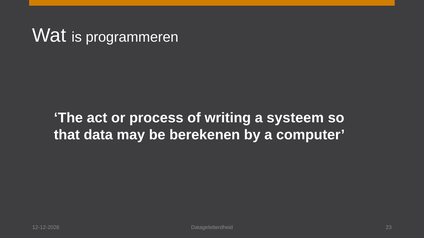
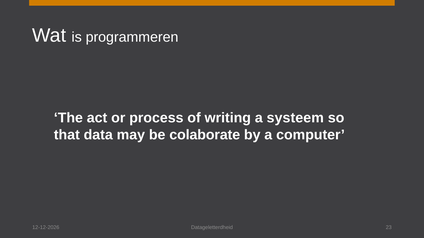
berekenen: berekenen -> colaborate
